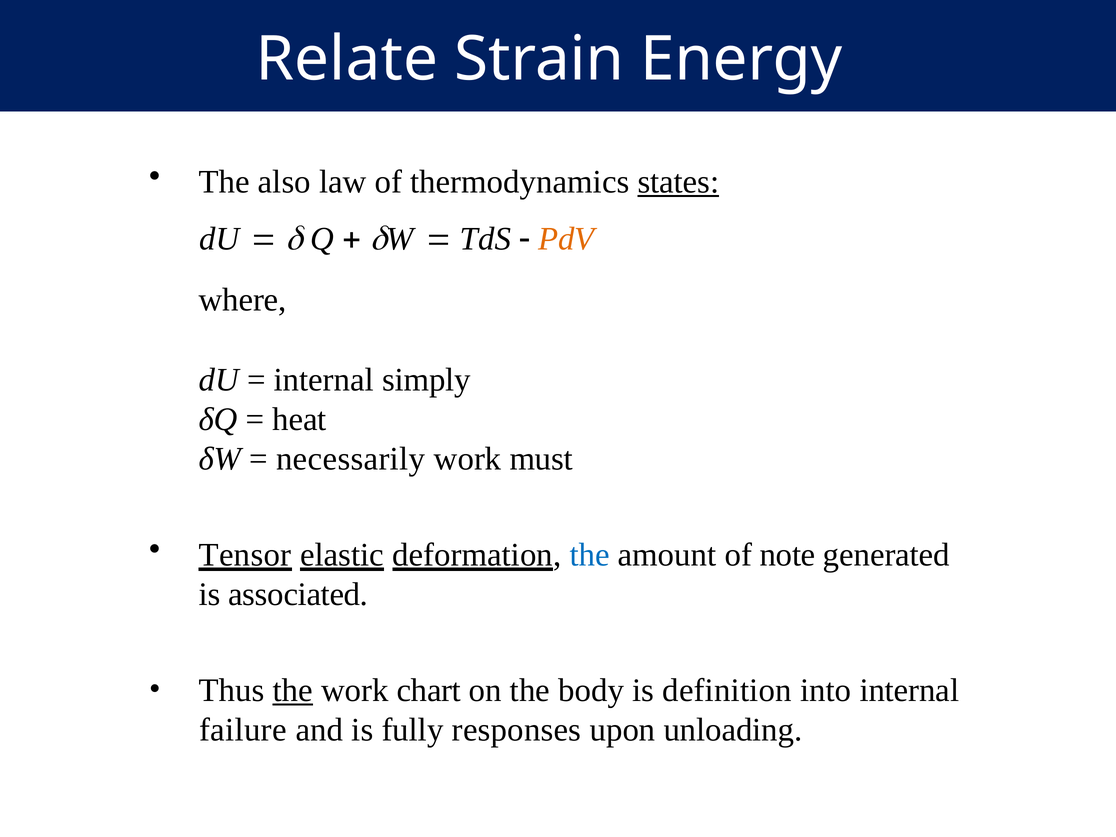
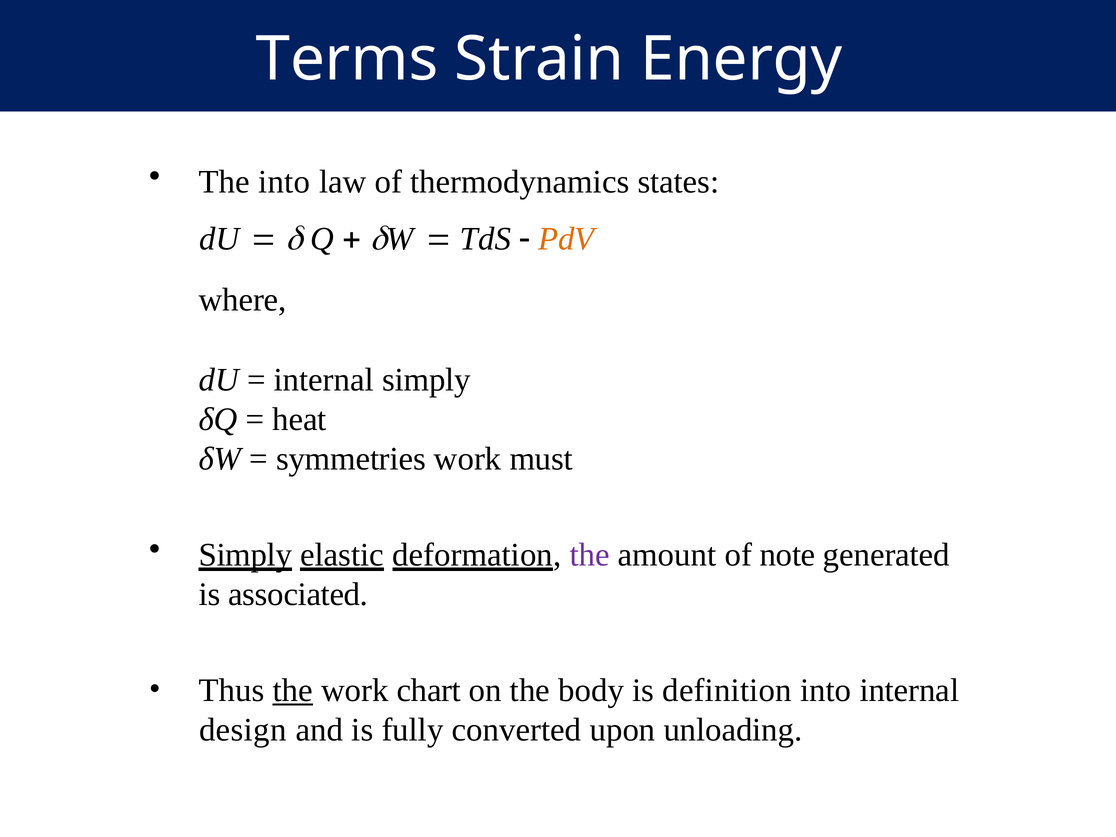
Relate: Relate -> Terms
The also: also -> into
states underline: present -> none
necessarily: necessarily -> symmetries
Tensor at (245, 555): Tensor -> Simply
the at (590, 555) colour: blue -> purple
failure: failure -> design
responses: responses -> converted
